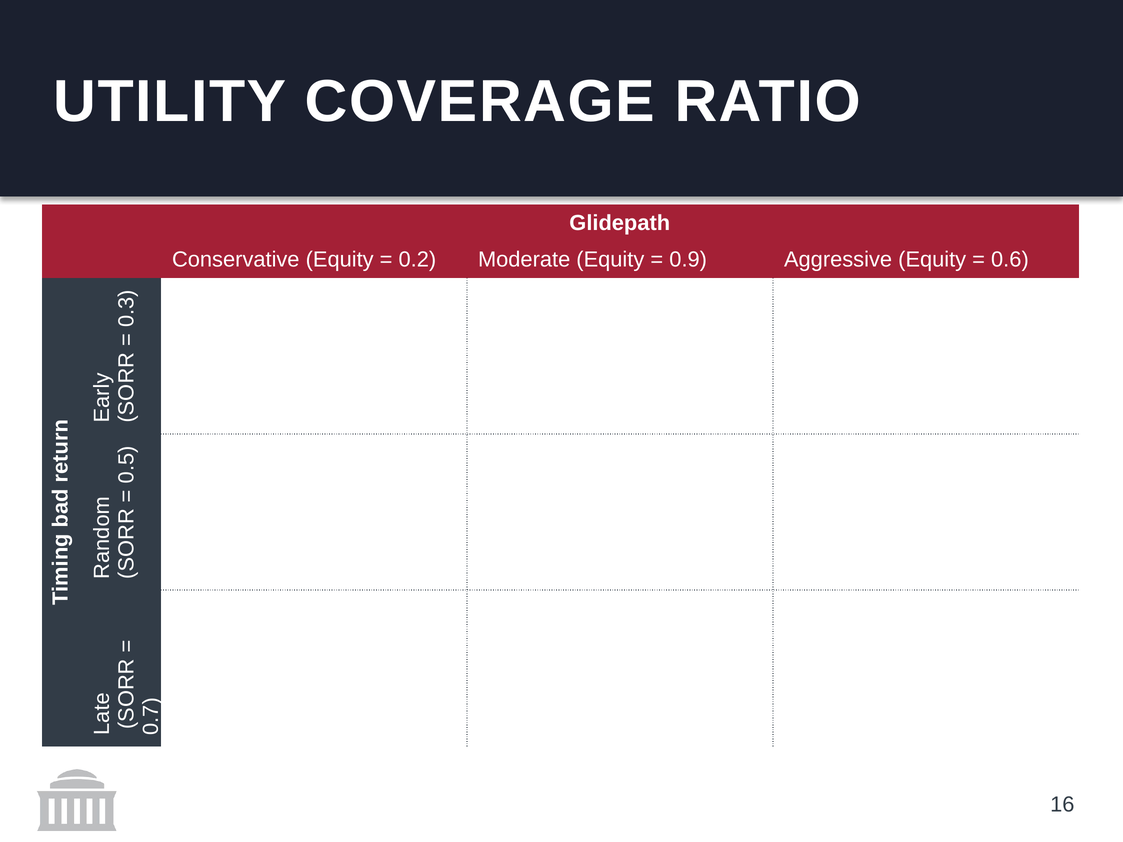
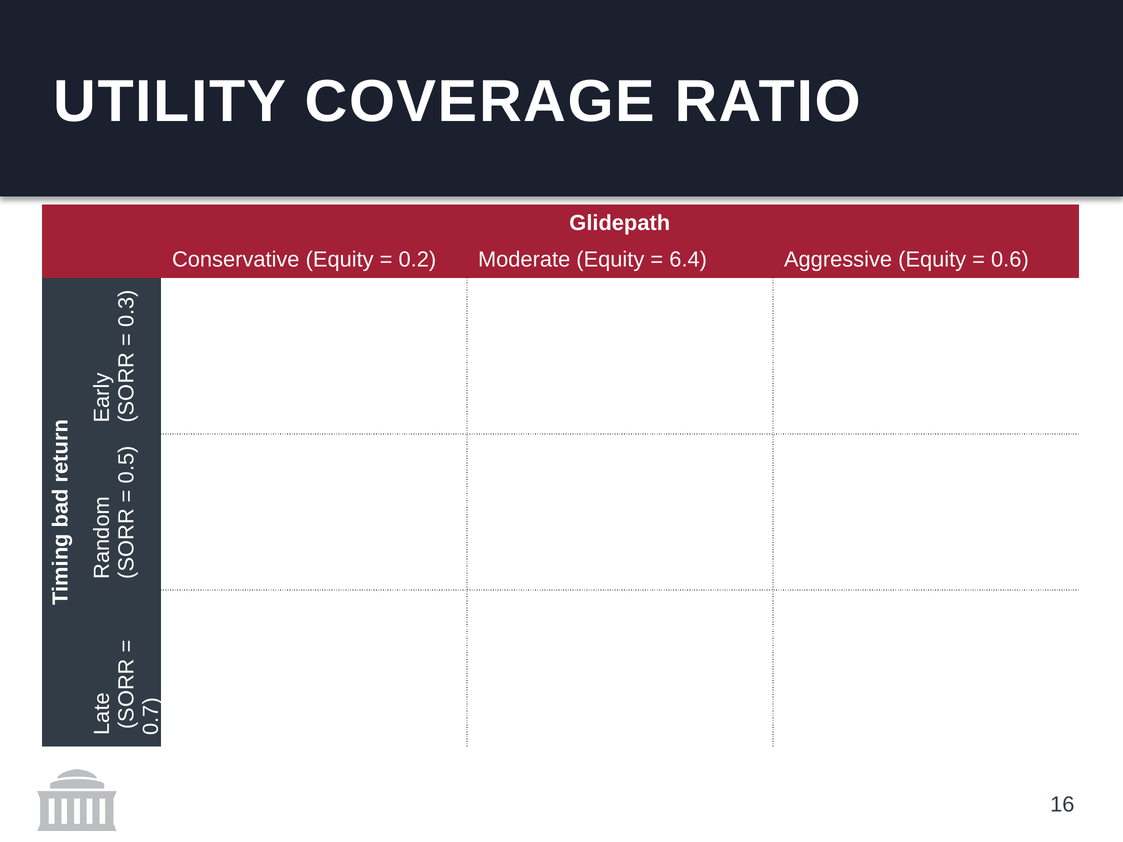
0.9: 0.9 -> 6.4
